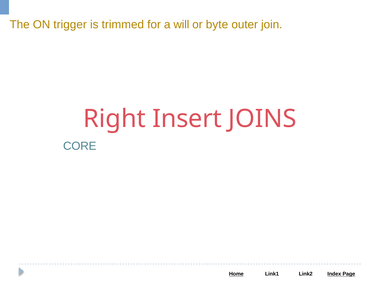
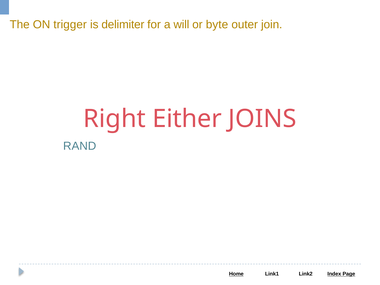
trimmed: trimmed -> delimiter
Insert: Insert -> Either
CORE: CORE -> RAND
